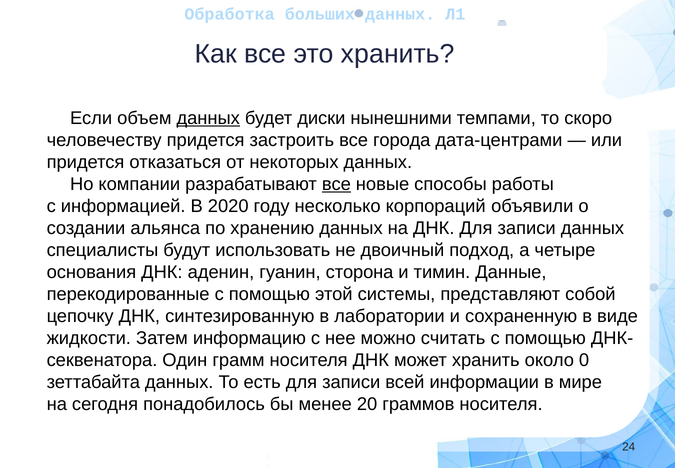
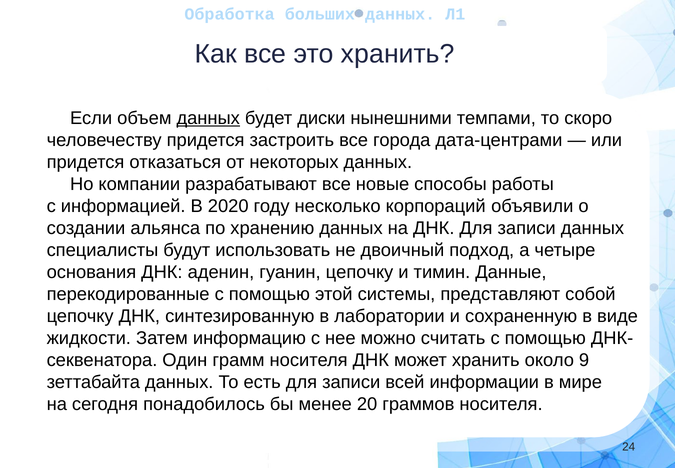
все at (336, 184) underline: present -> none
гуанин сторона: сторона -> цепочку
0: 0 -> 9
